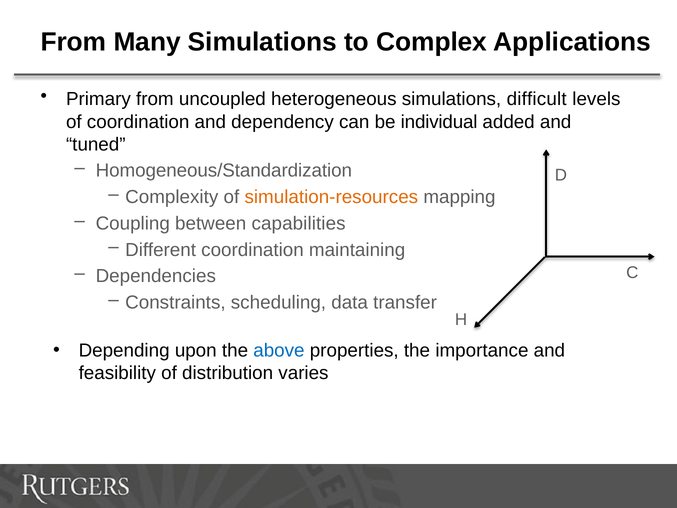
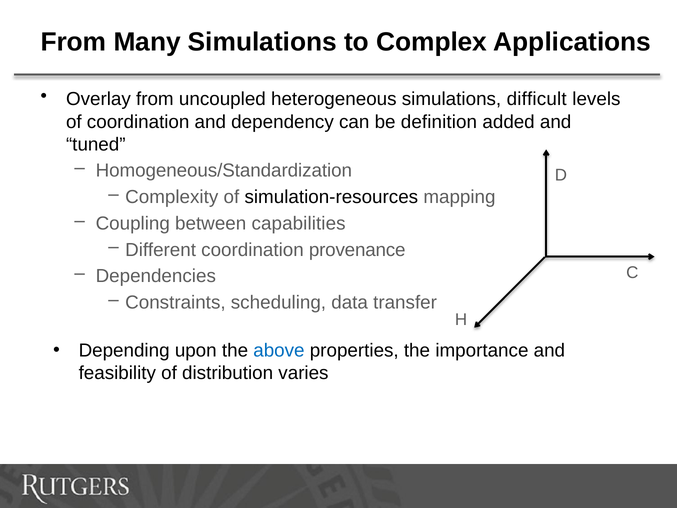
Primary: Primary -> Overlay
individual: individual -> definition
simulation-resources colour: orange -> black
maintaining: maintaining -> provenance
